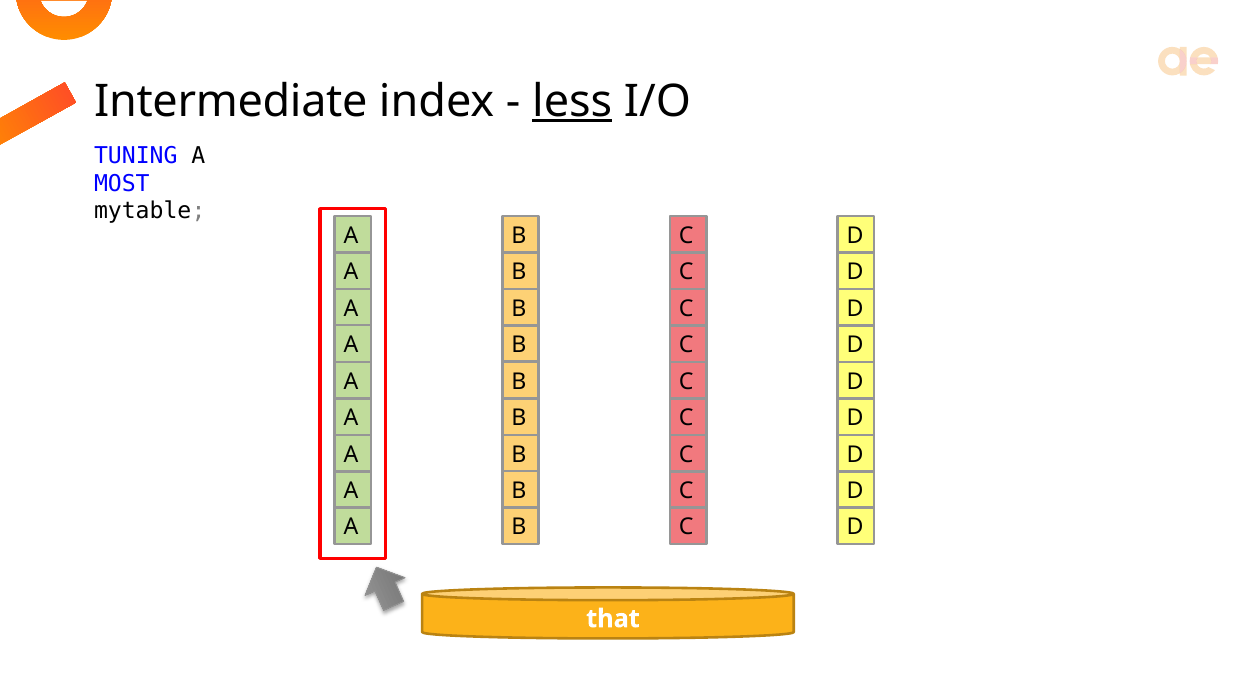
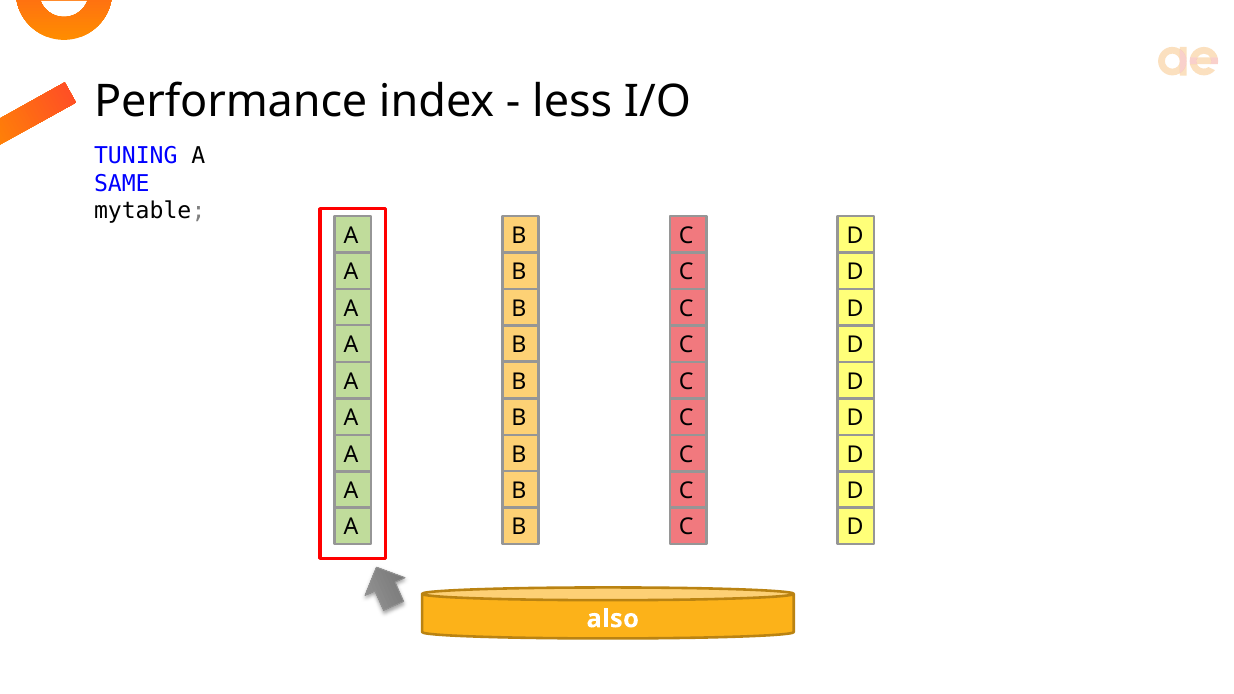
Intermediate: Intermediate -> Performance
less underline: present -> none
MOST: MOST -> SAME
that: that -> also
